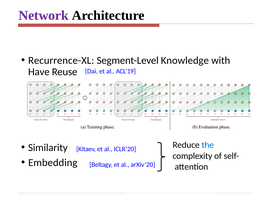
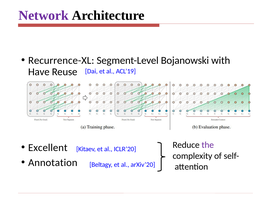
Knowledge: Knowledge -> Bojanowski
the colour: blue -> purple
Similarity: Similarity -> Excellent
Embedding: Embedding -> Annotation
